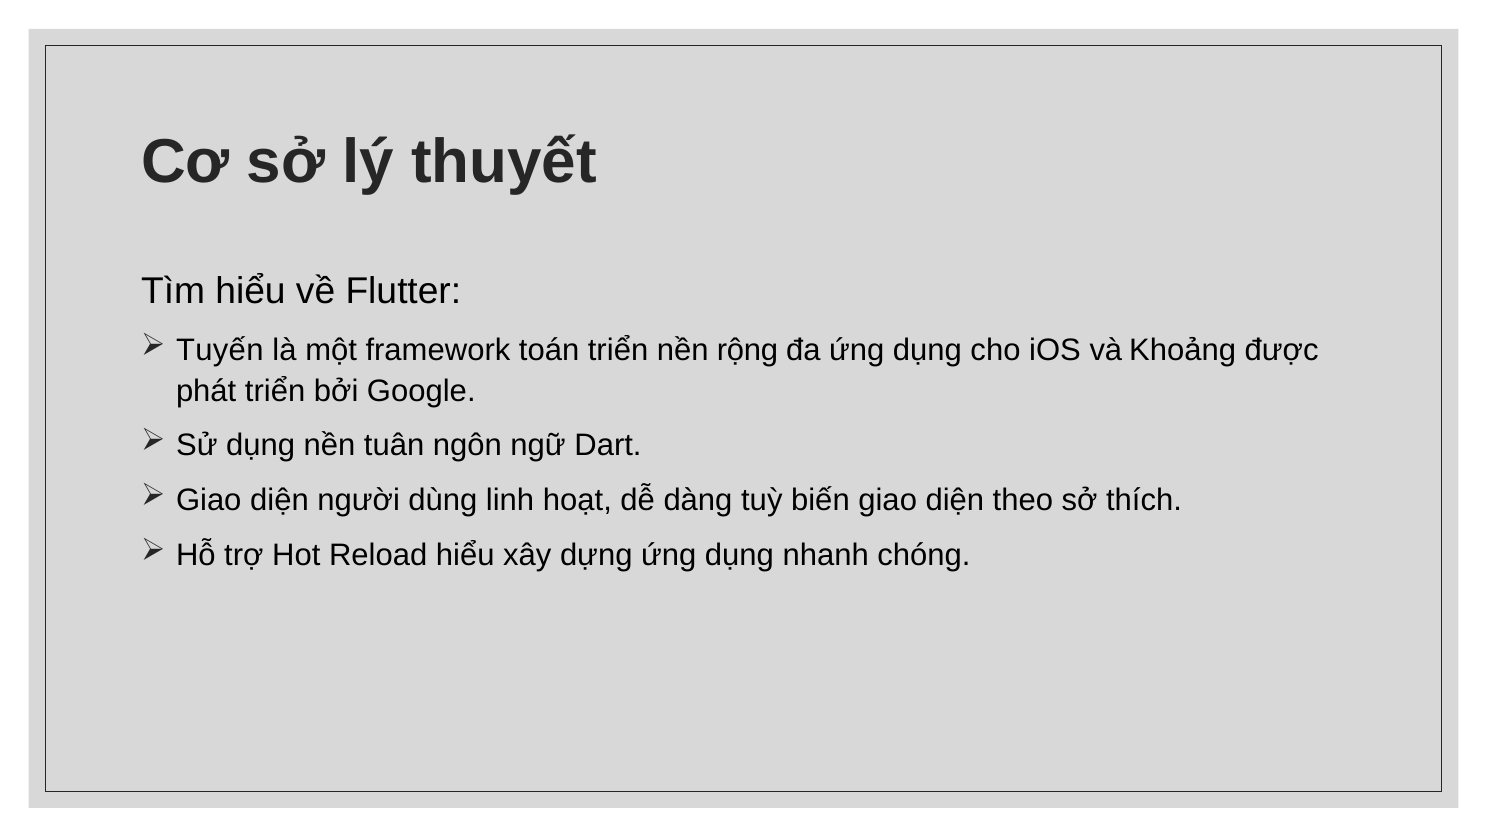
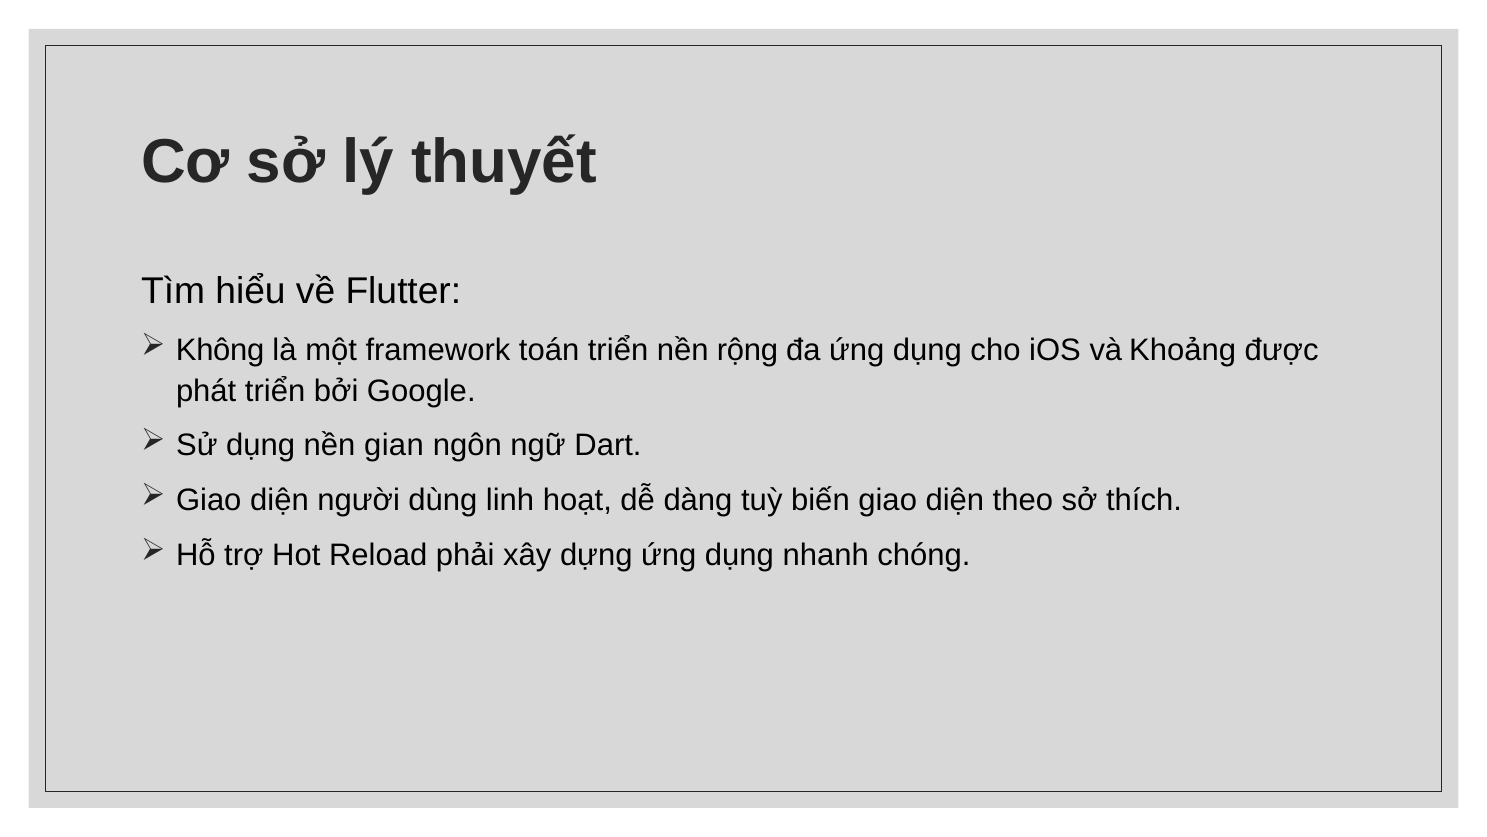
Tuyến: Tuyến -> Không
tuân: tuân -> gian
Reload hiểu: hiểu -> phải
